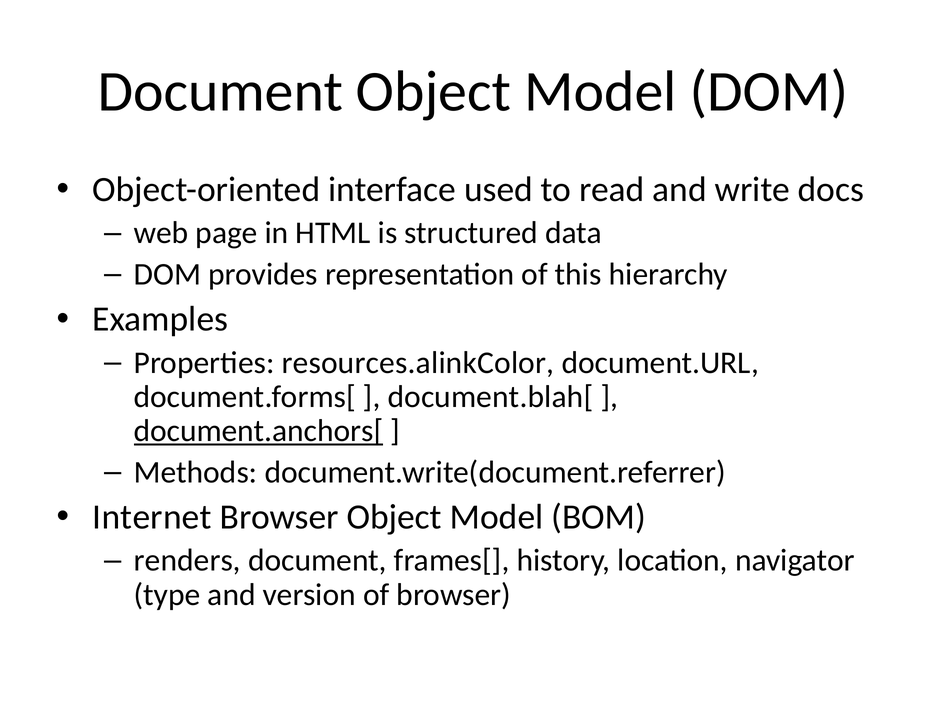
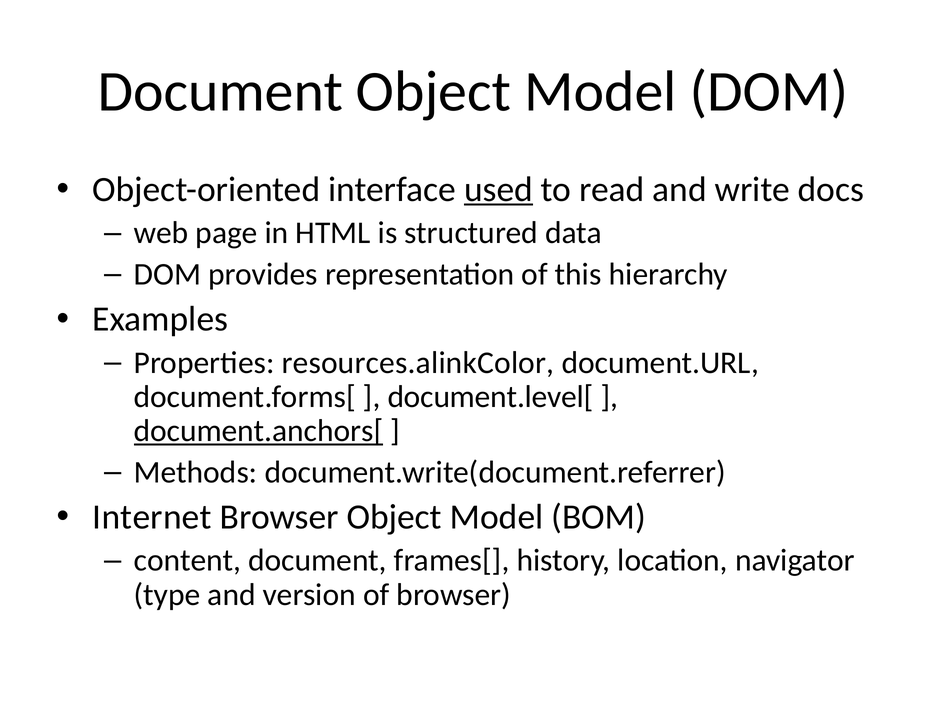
used underline: none -> present
document.blah[: document.blah[ -> document.level[
renders: renders -> content
